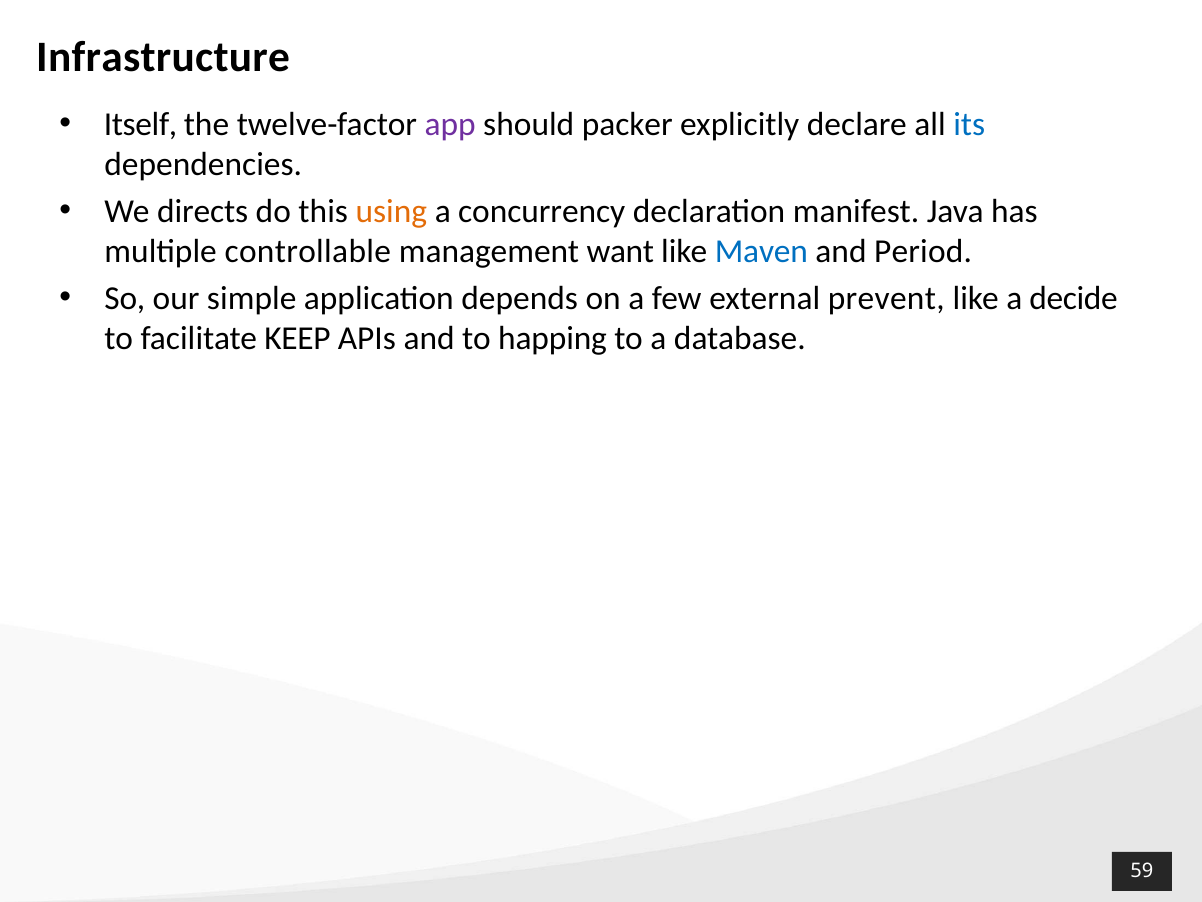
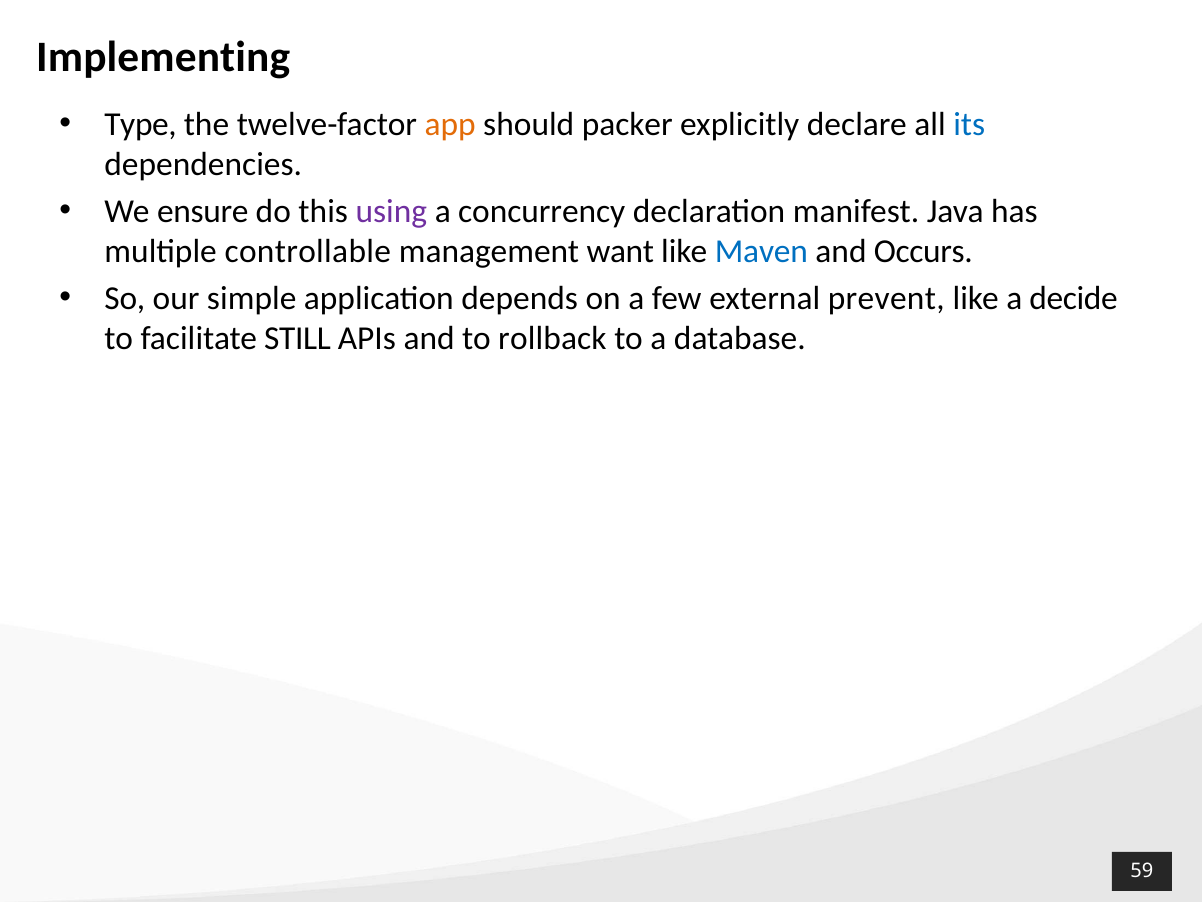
Infrastructure: Infrastructure -> Implementing
Itself: Itself -> Type
app colour: purple -> orange
directs: directs -> ensure
using colour: orange -> purple
Period: Period -> Occurs
KEEP: KEEP -> STILL
happing: happing -> rollback
